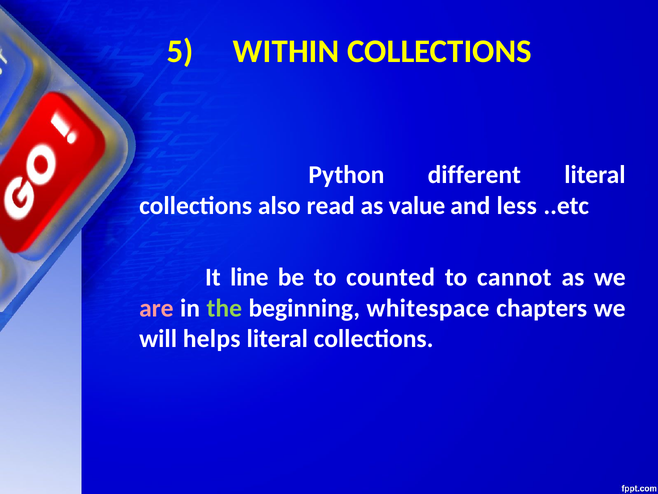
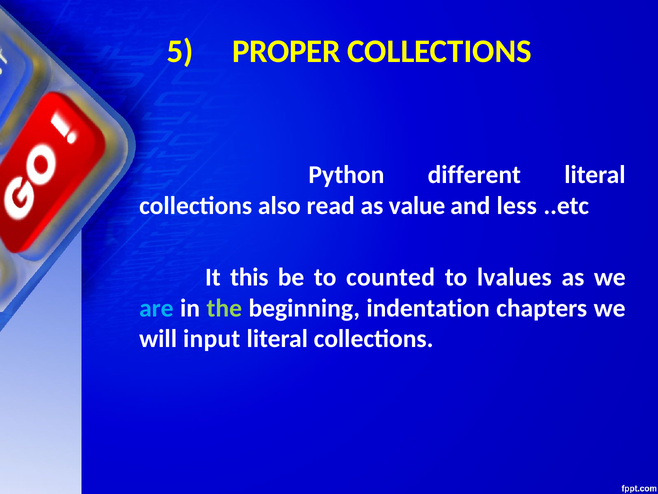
WITHIN: WITHIN -> PROPER
line: line -> this
cannot: cannot -> lvalues
are colour: pink -> light blue
whitespace: whitespace -> indentation
helps: helps -> input
